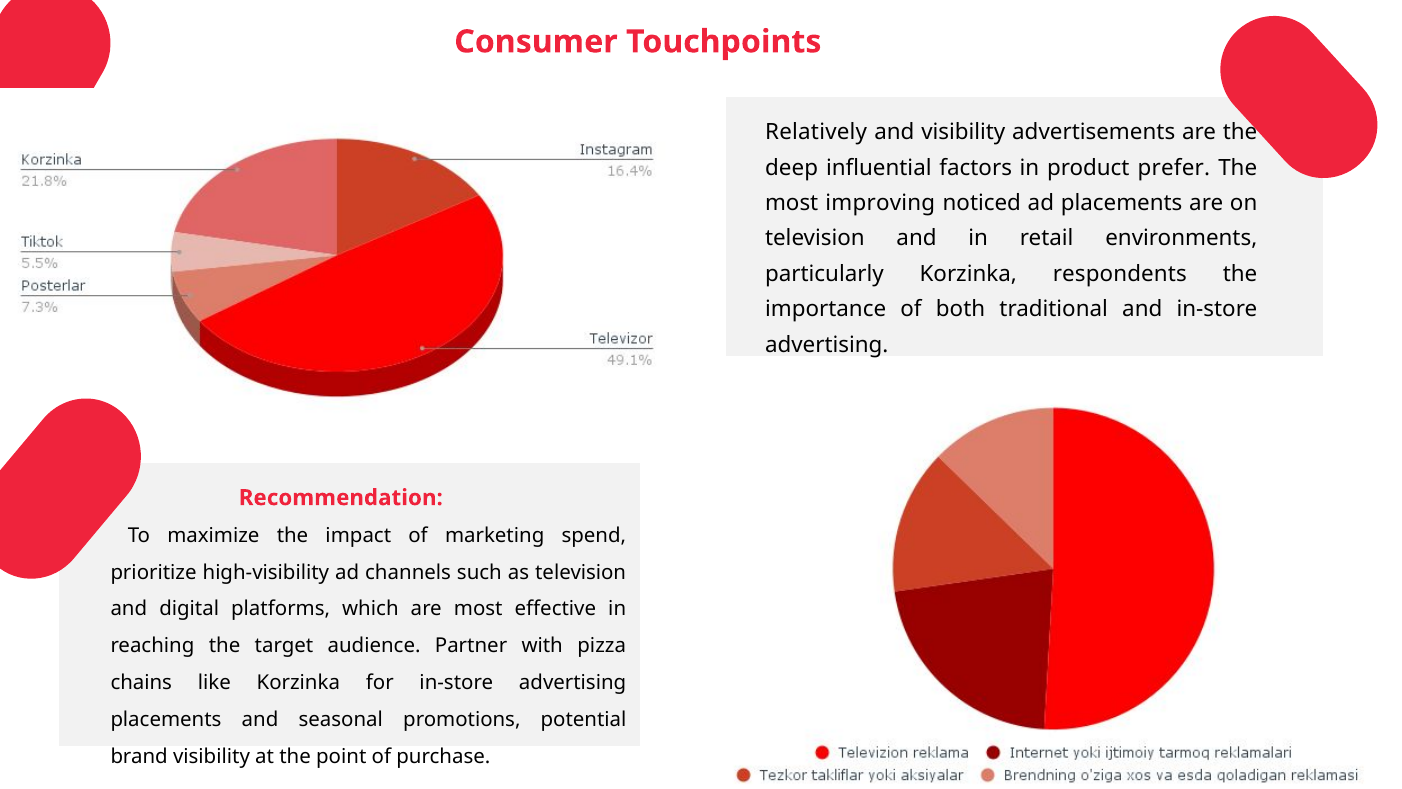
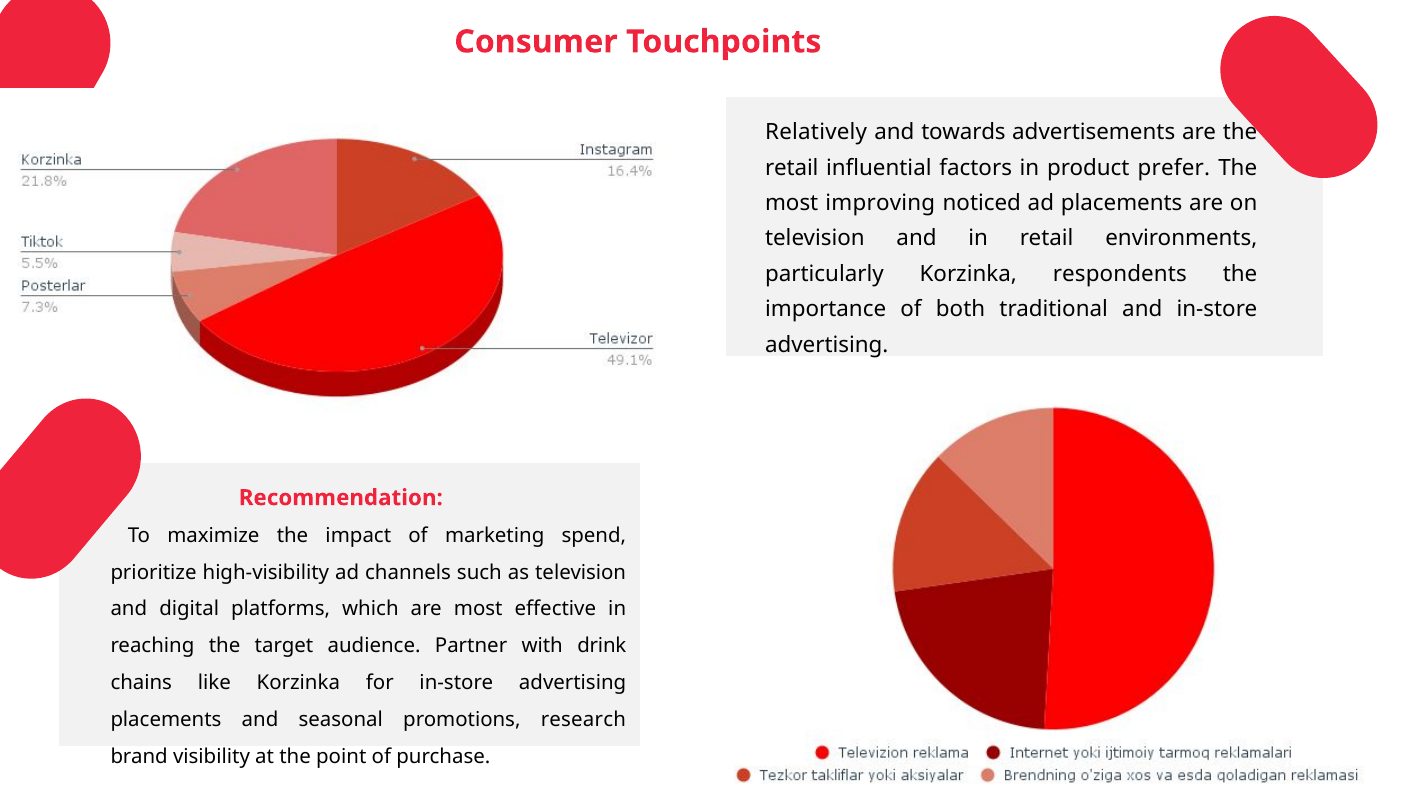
and visibility: visibility -> towards
deep at (792, 168): deep -> retail
pizza: pizza -> drink
potential: potential -> research
